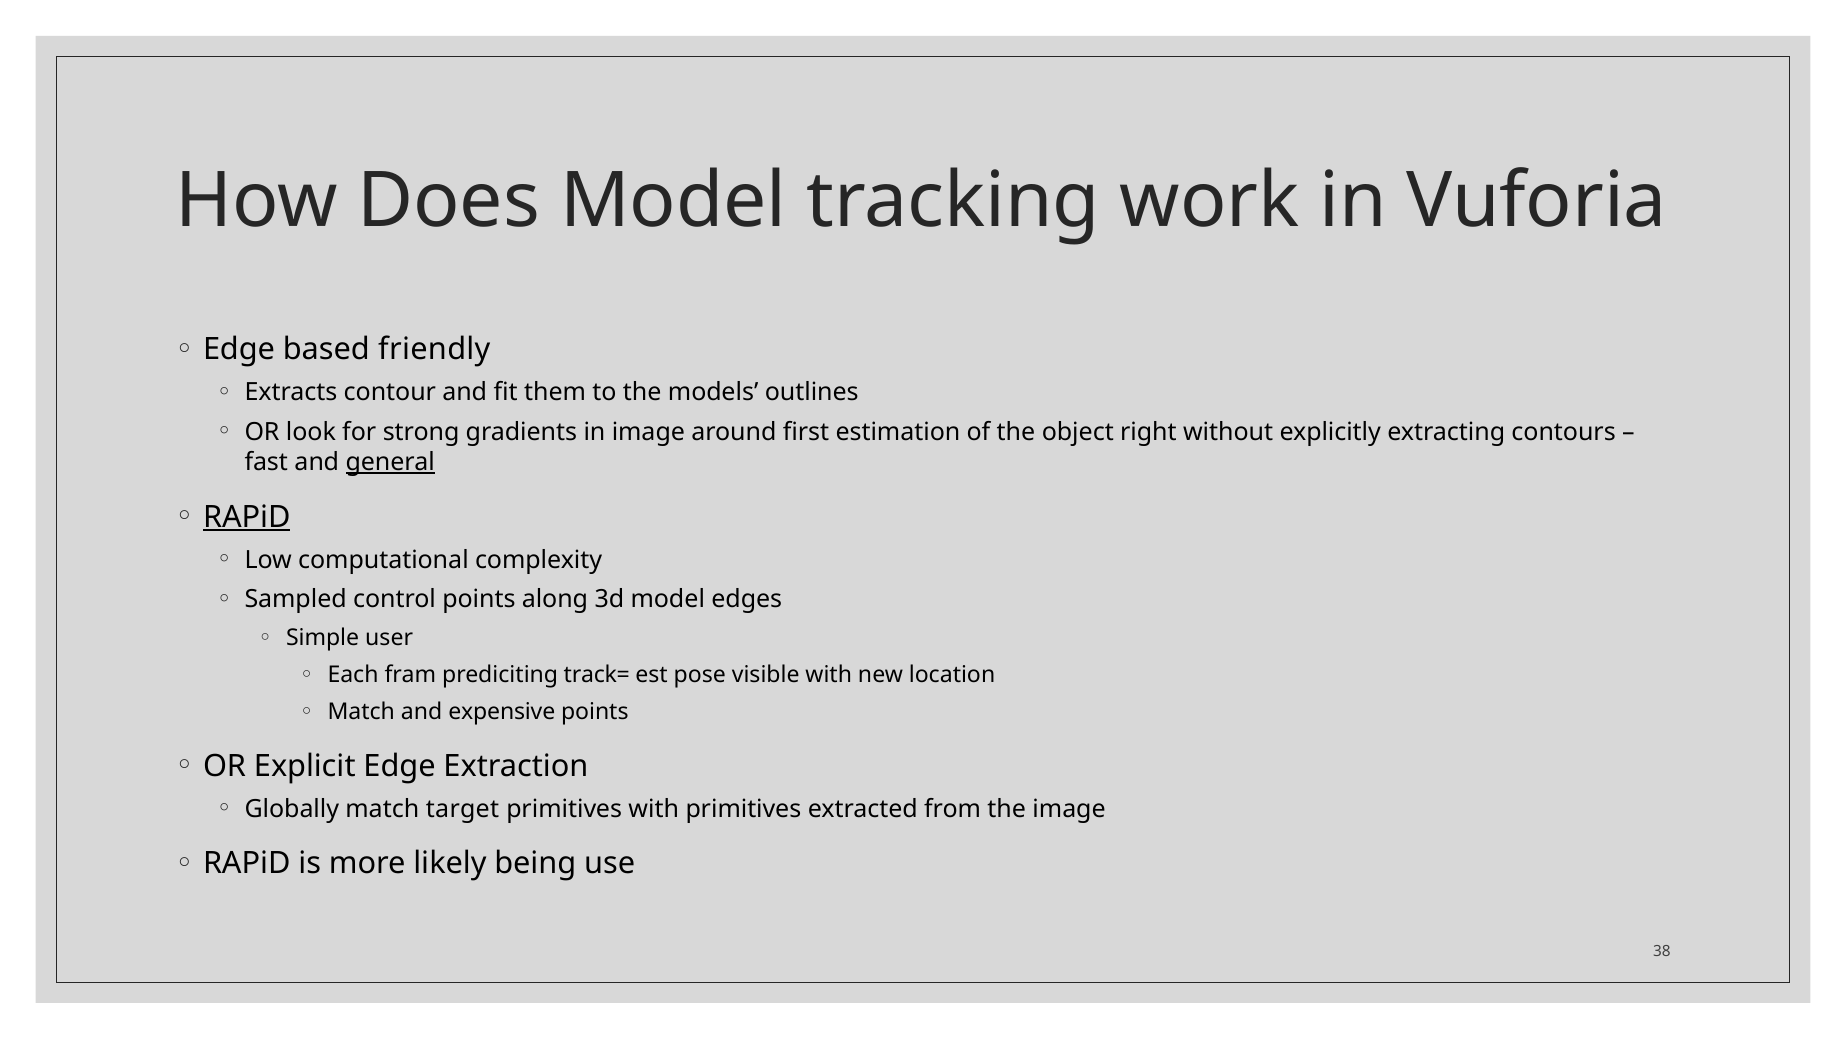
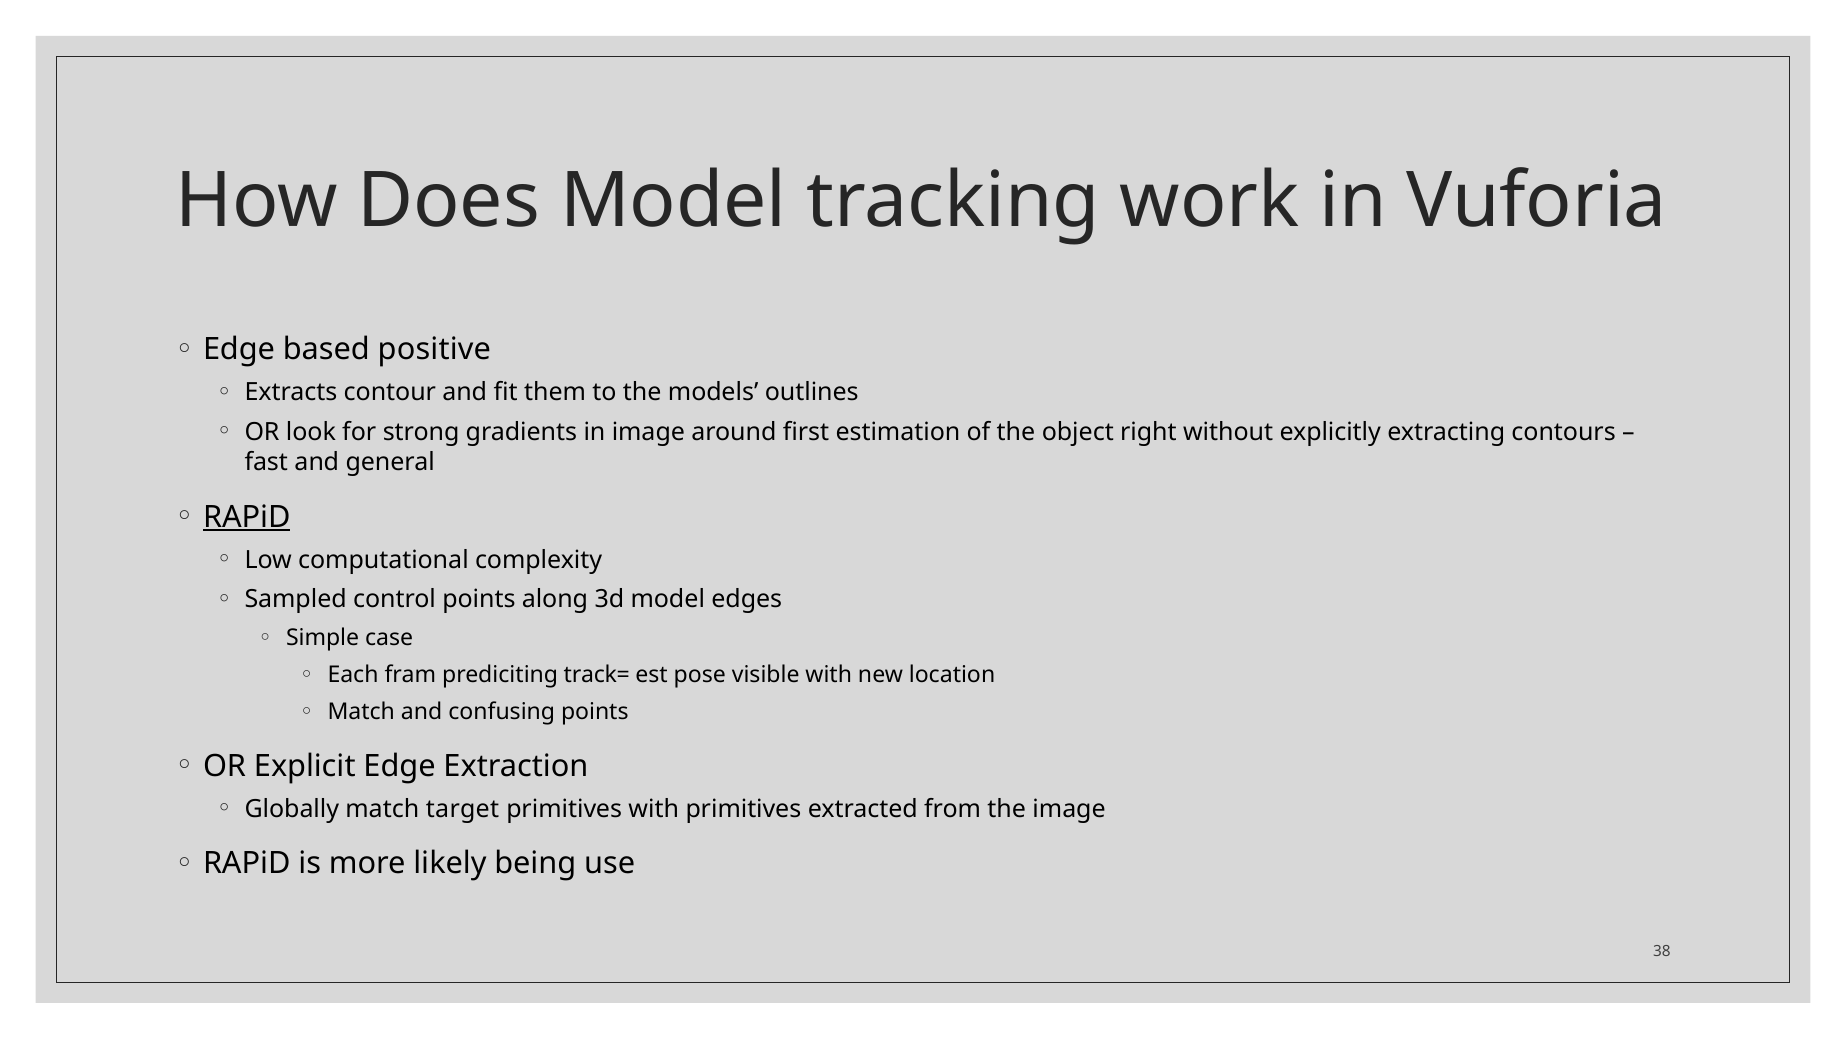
friendly: friendly -> positive
general underline: present -> none
user: user -> case
expensive: expensive -> confusing
